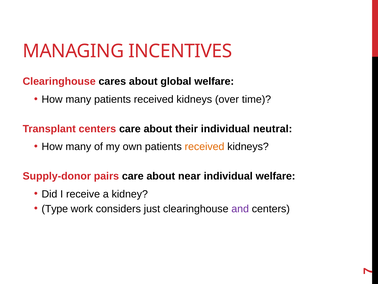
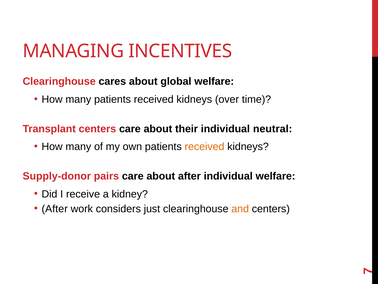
about near: near -> after
Type at (55, 208): Type -> After
and colour: purple -> orange
